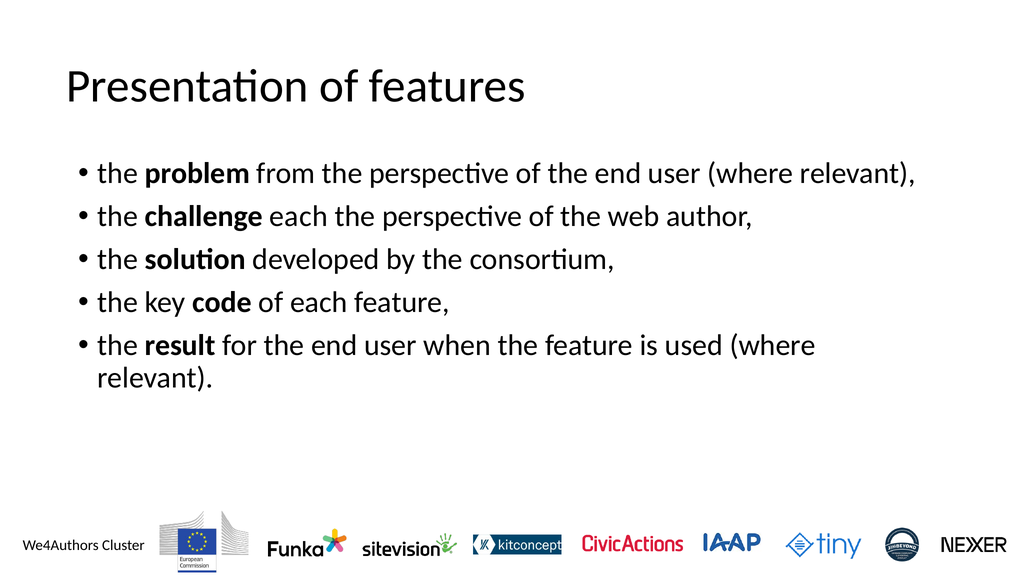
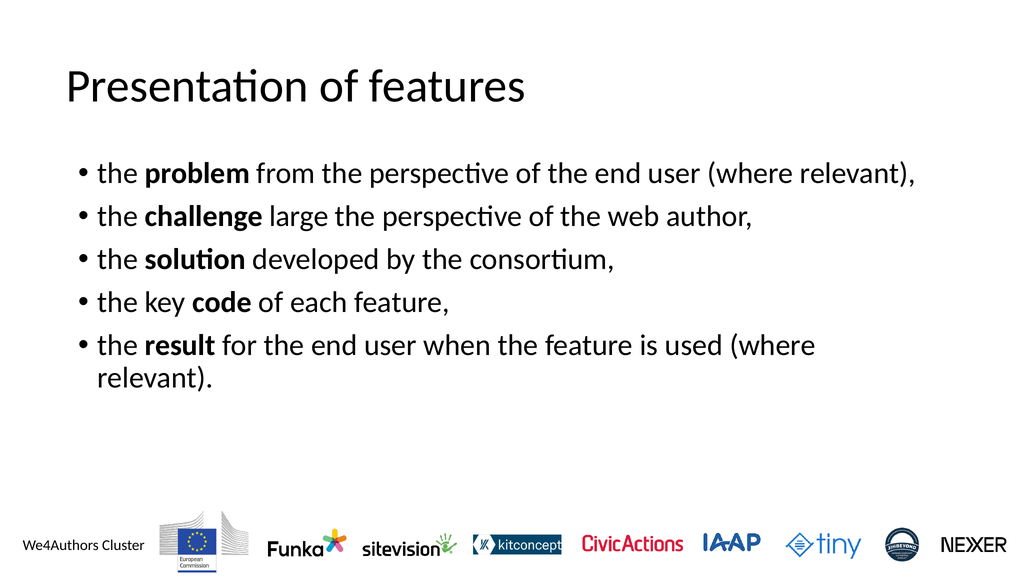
challenge each: each -> large
